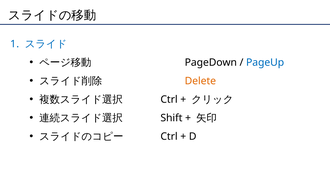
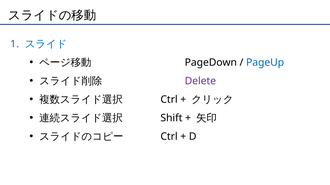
Delete colour: orange -> purple
